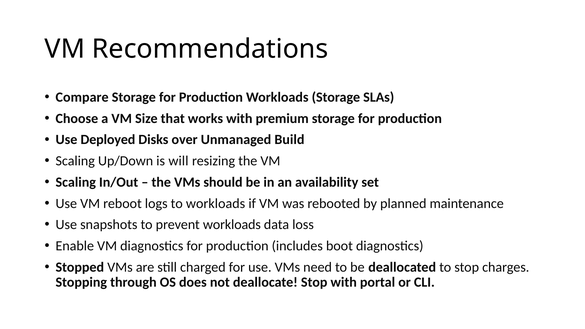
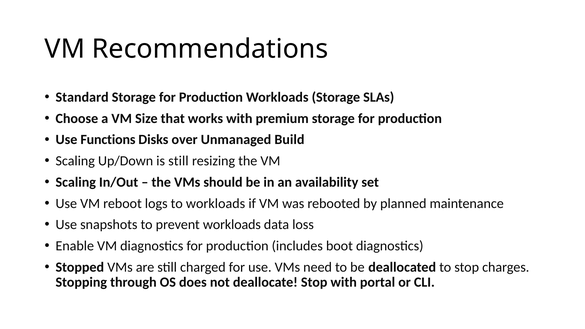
Compare: Compare -> Standard
Deployed: Deployed -> Functions
is will: will -> still
